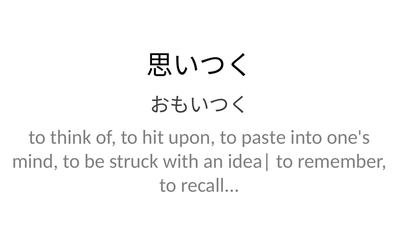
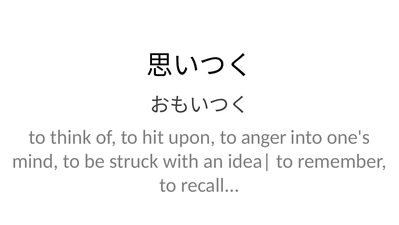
paste: paste -> anger
